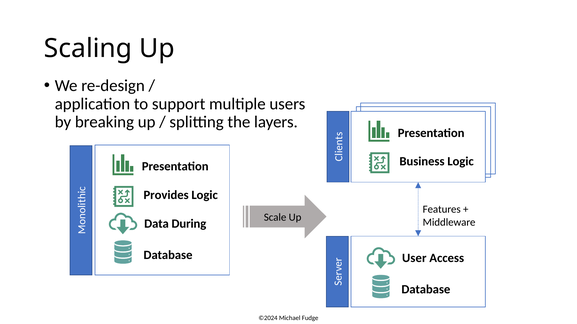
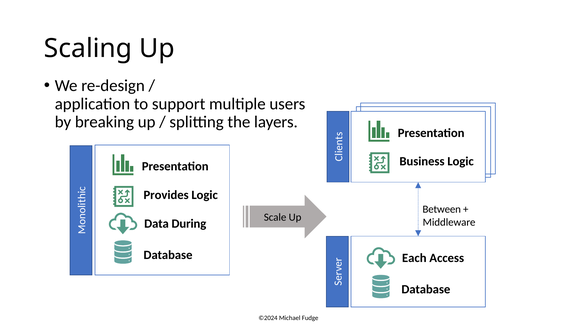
Features: Features -> Between
User: User -> Each
